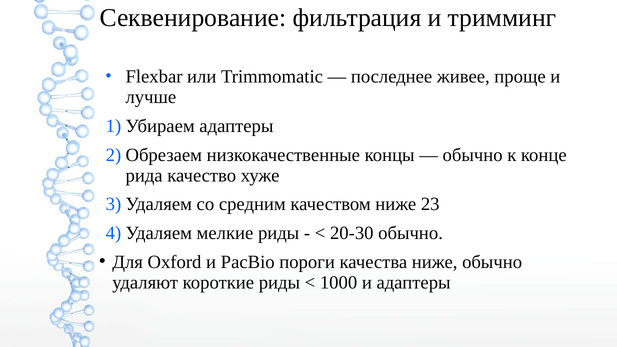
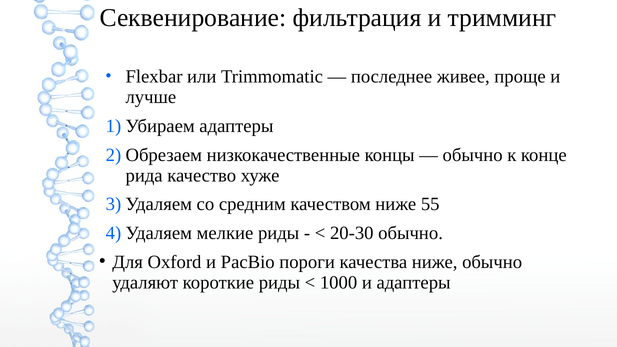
23: 23 -> 55
